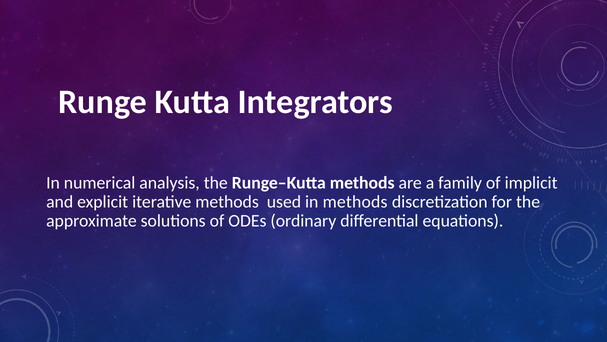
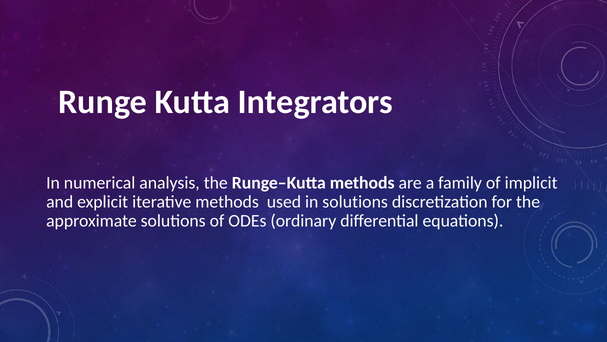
in methods: methods -> solutions
